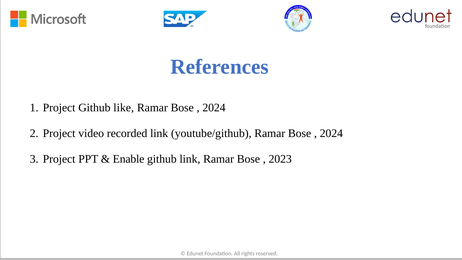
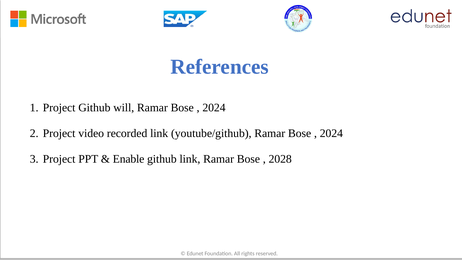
like: like -> will
2023: 2023 -> 2028
